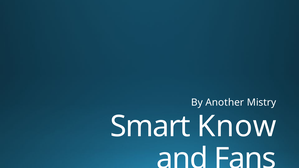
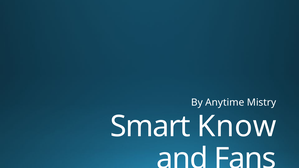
Another: Another -> Anytime
